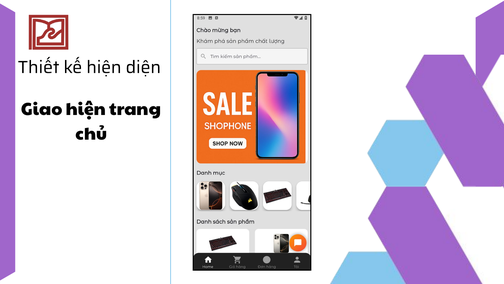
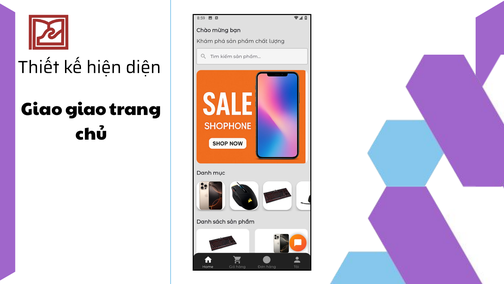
Giao hiện: hiện -> giao
